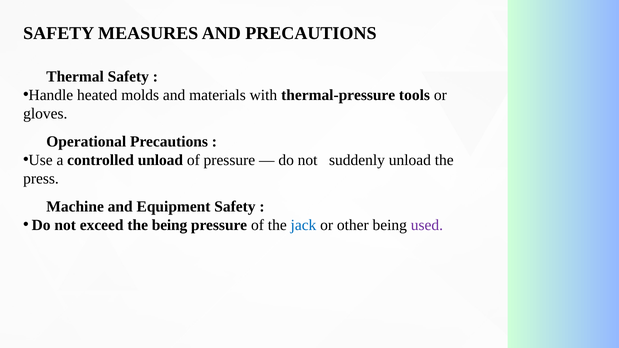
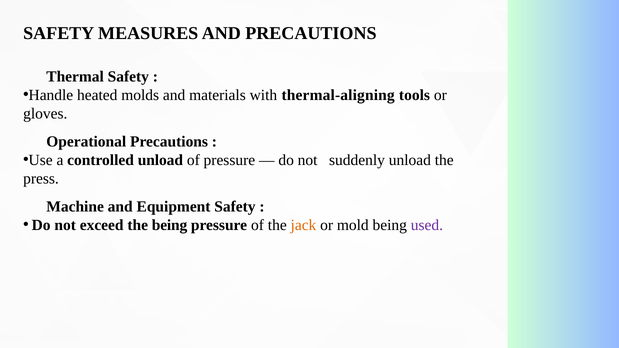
thermal-pressure: thermal-pressure -> thermal-aligning
jack colour: blue -> orange
other: other -> mold
